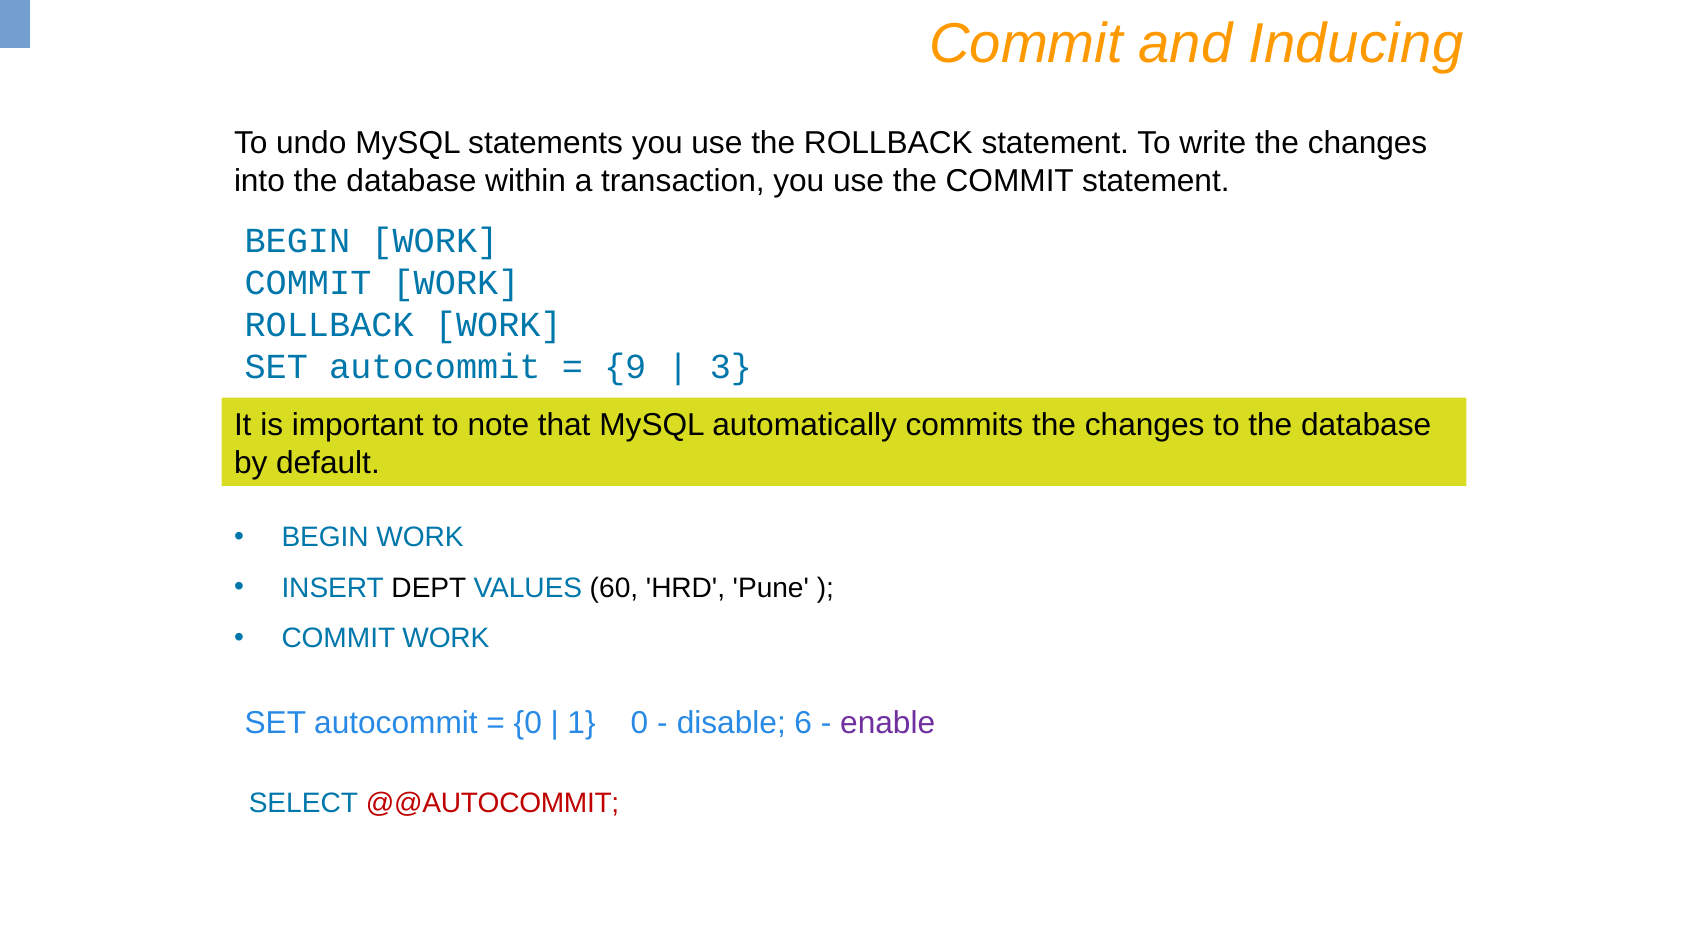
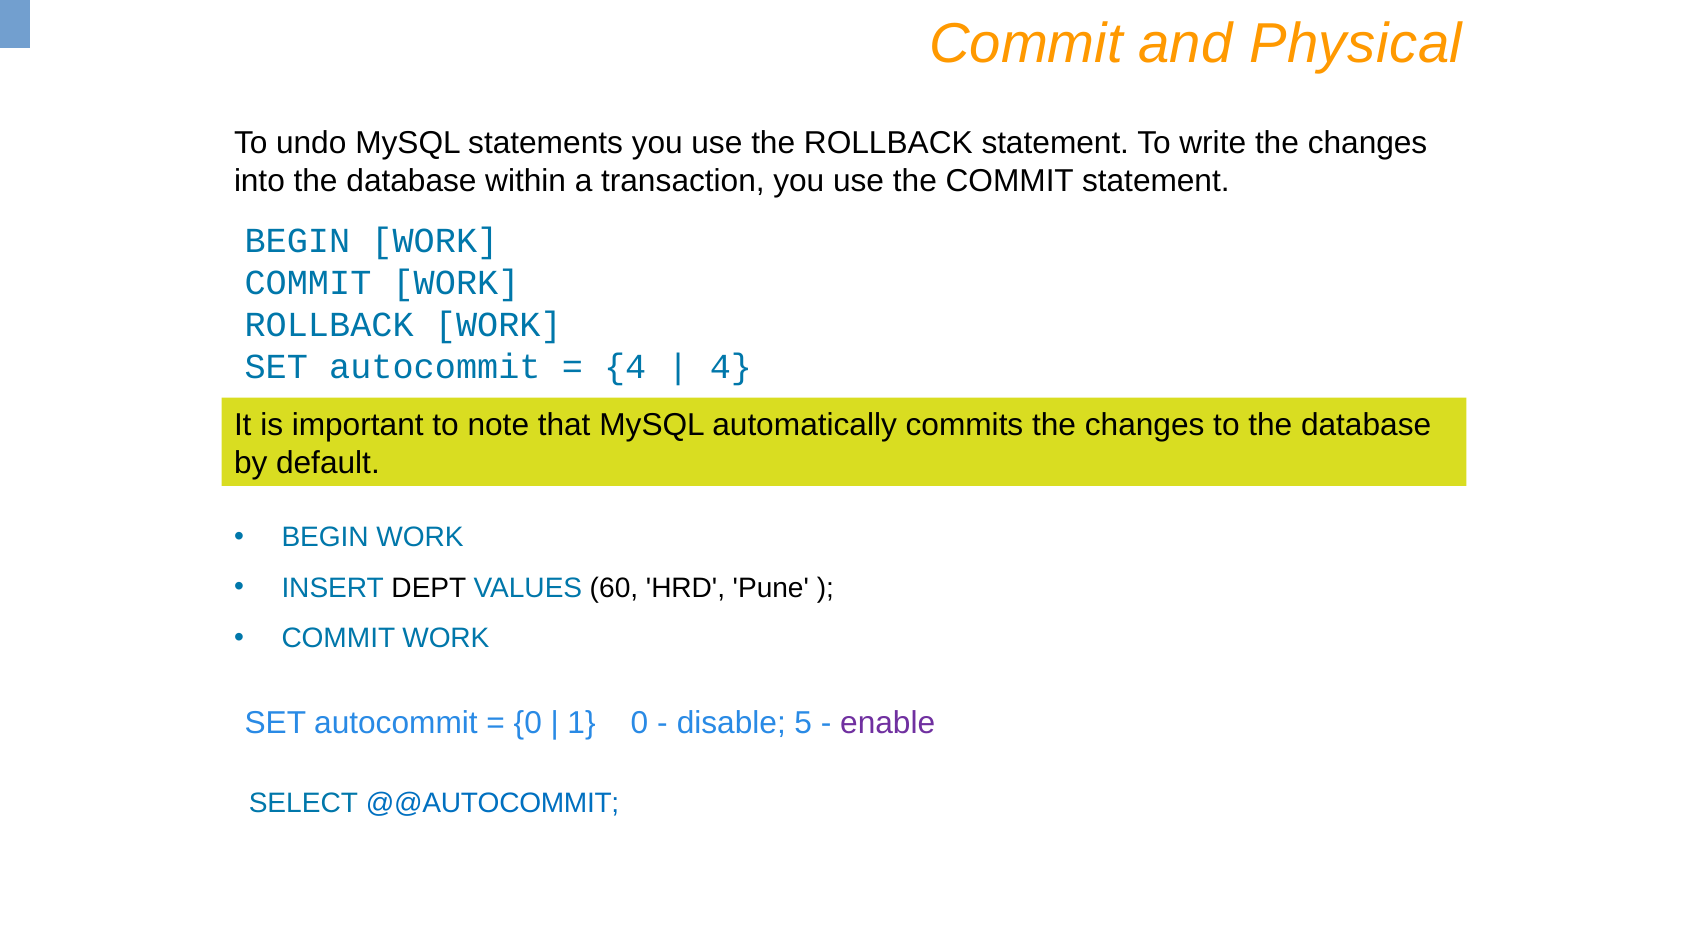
Inducing: Inducing -> Physical
9 at (625, 367): 9 -> 4
3 at (731, 367): 3 -> 4
6: 6 -> 5
@@AUTOCOMMIT colour: red -> blue
